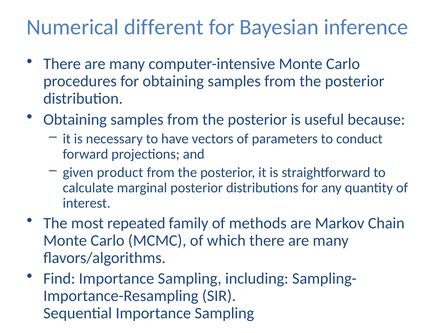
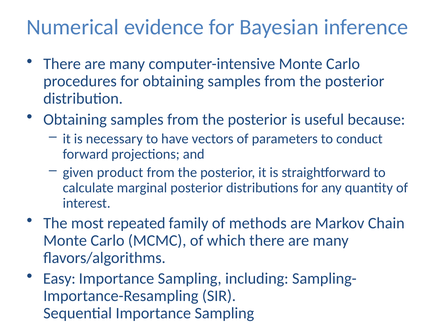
different: different -> evidence
Find: Find -> Easy
